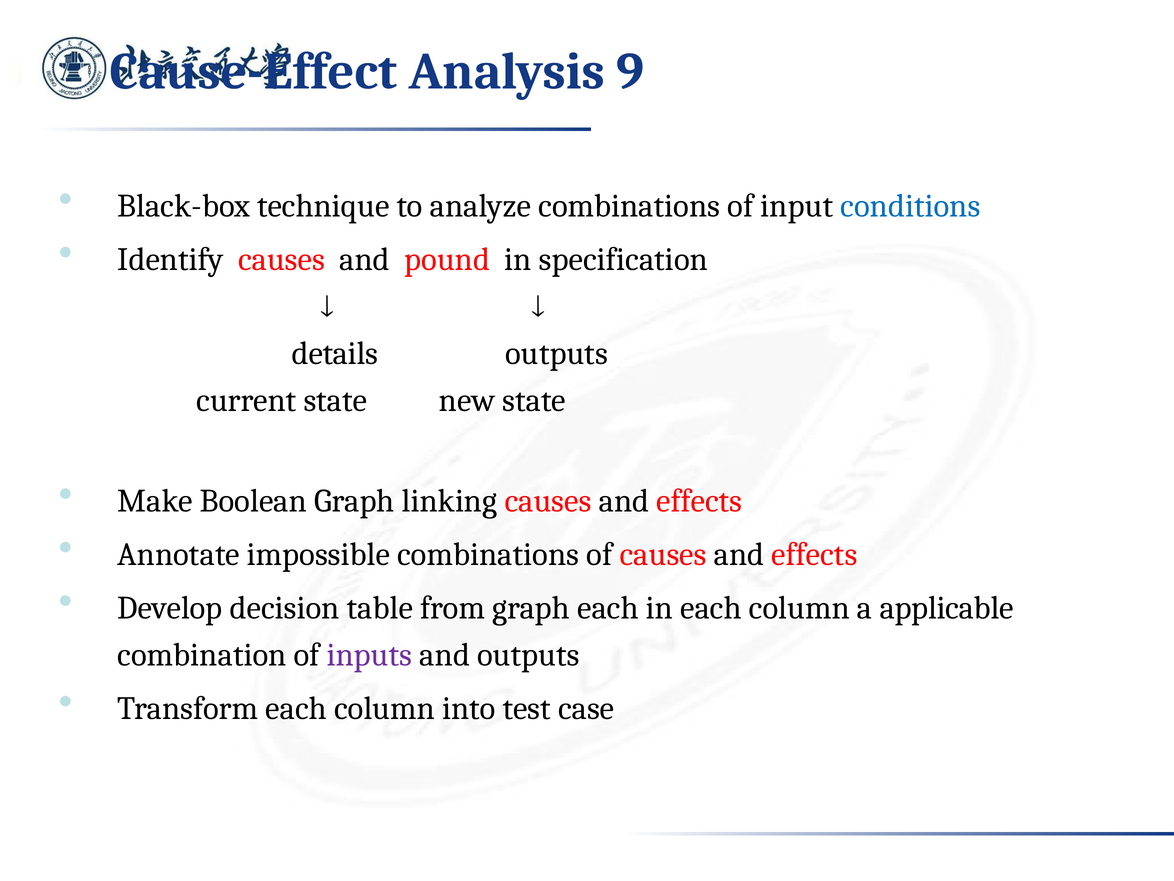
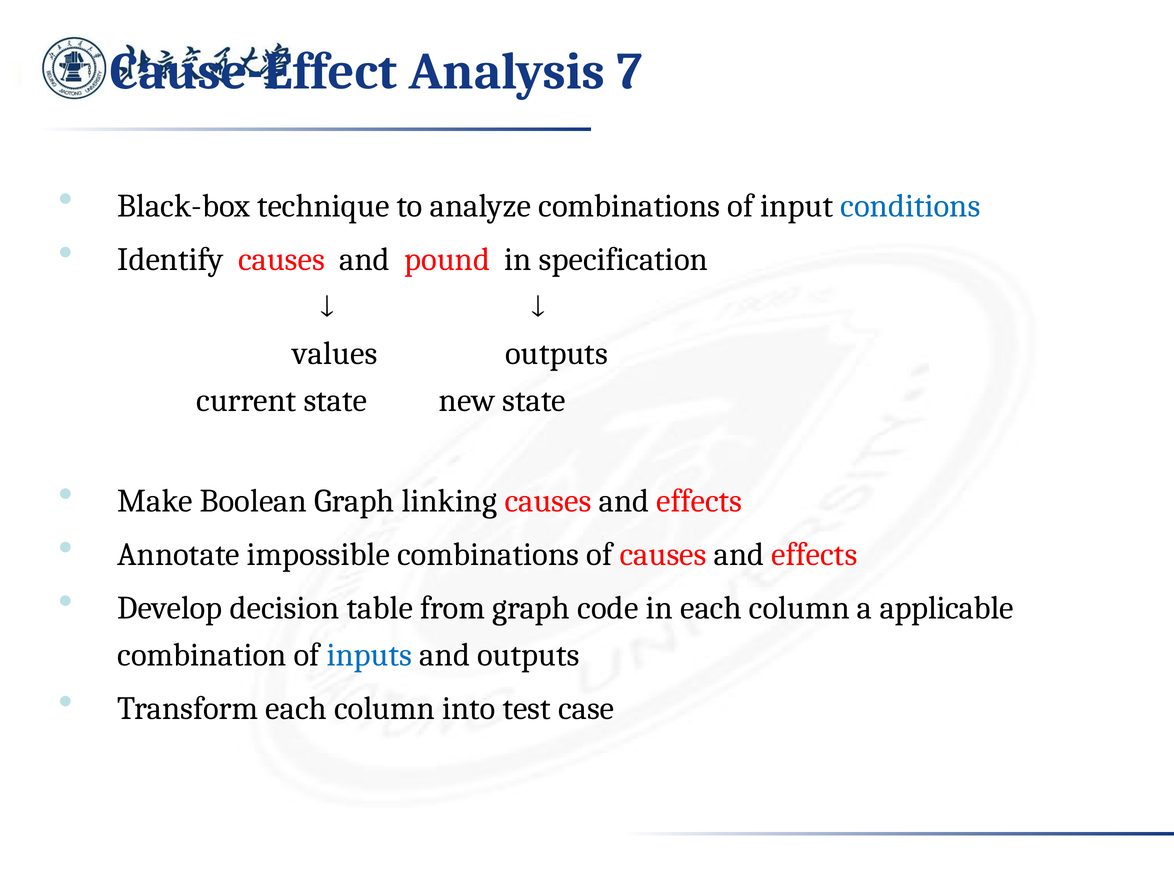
9: 9 -> 7
details: details -> values
graph each: each -> code
inputs colour: purple -> blue
